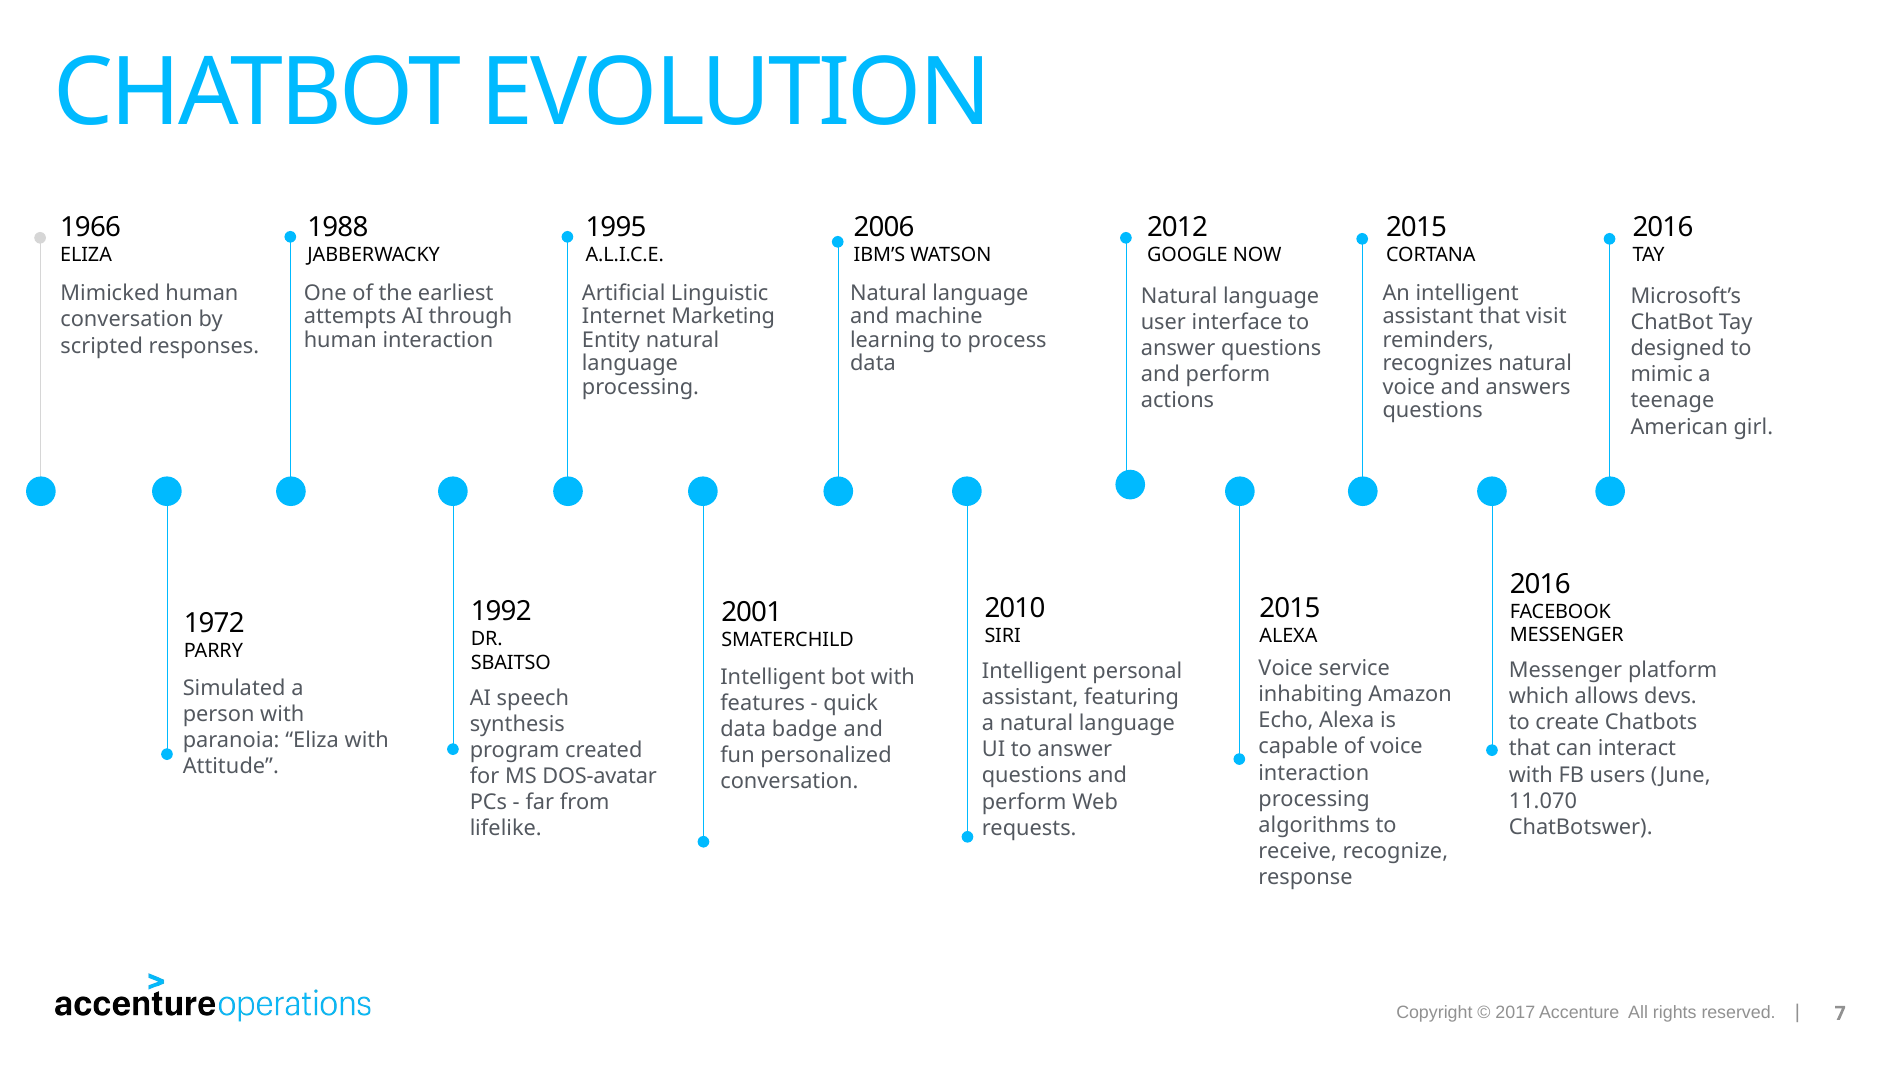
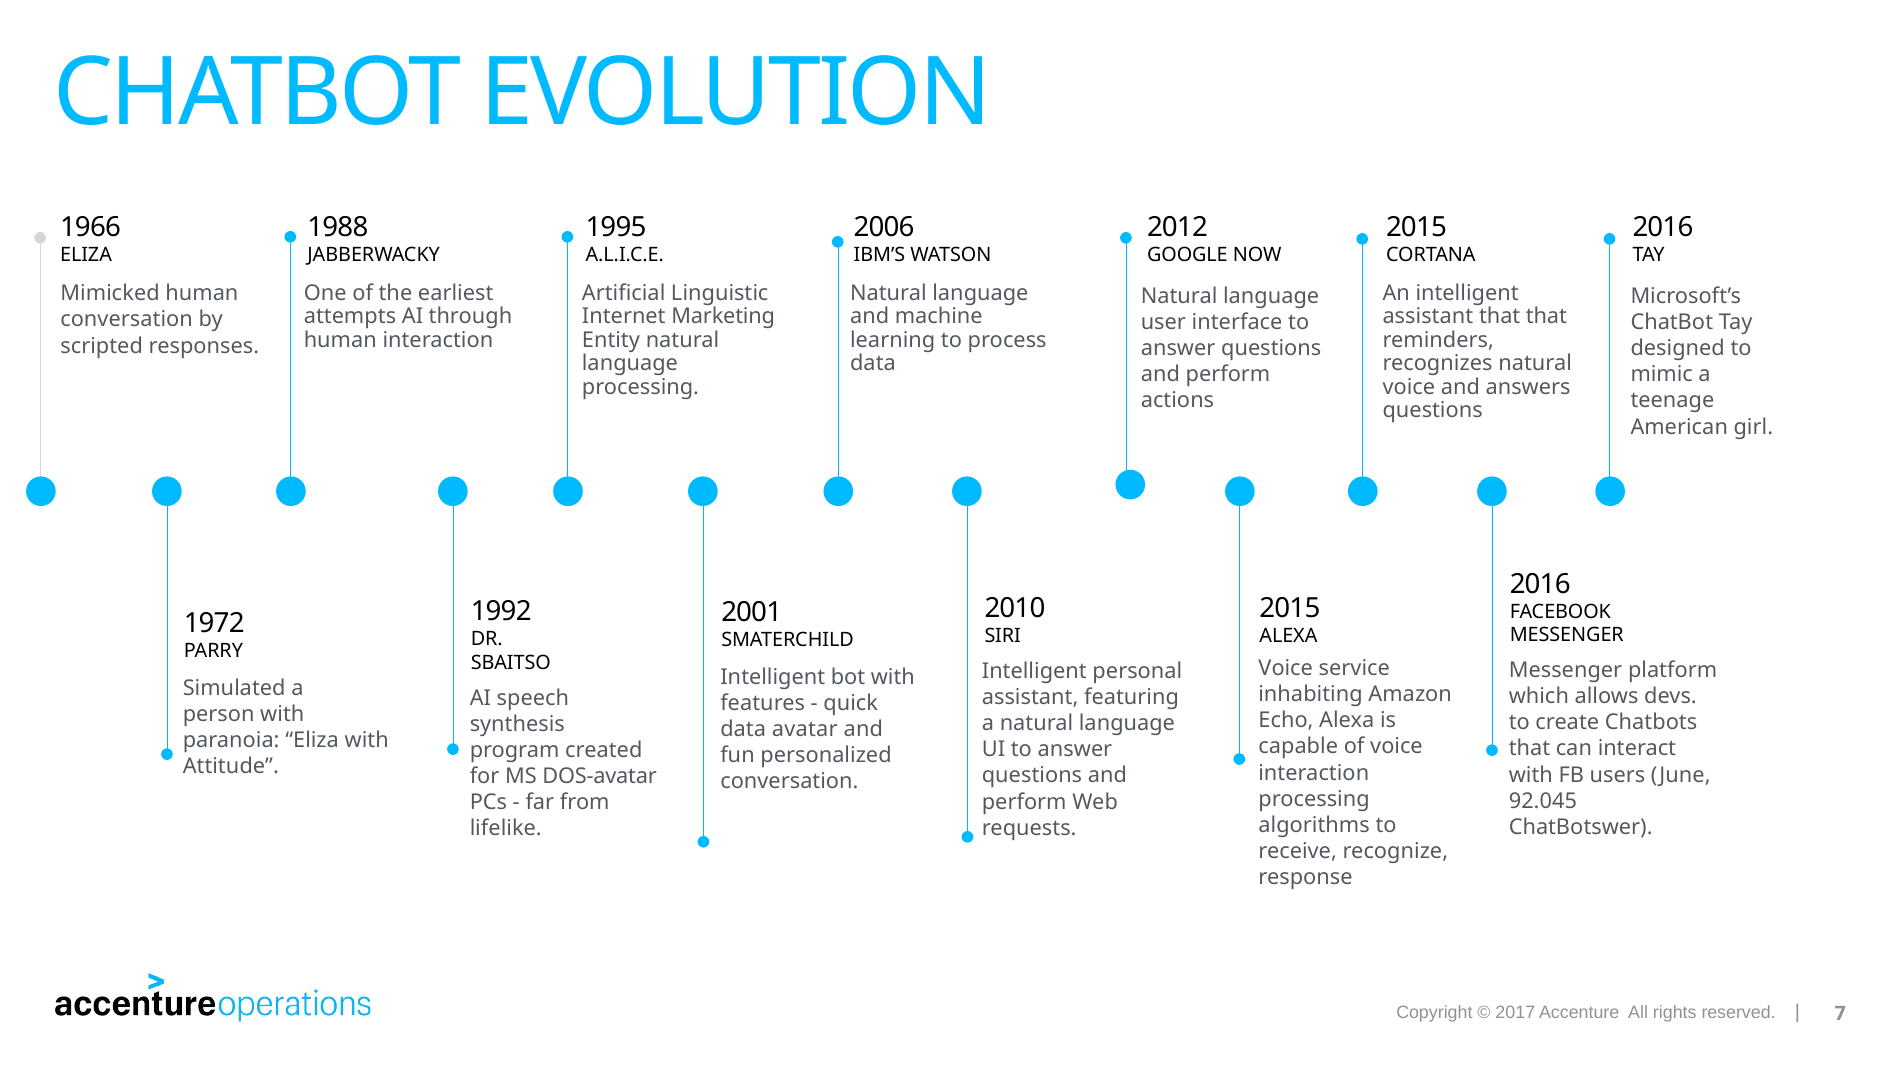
that visit: visit -> that
badge: badge -> avatar
11.070: 11.070 -> 92.045
